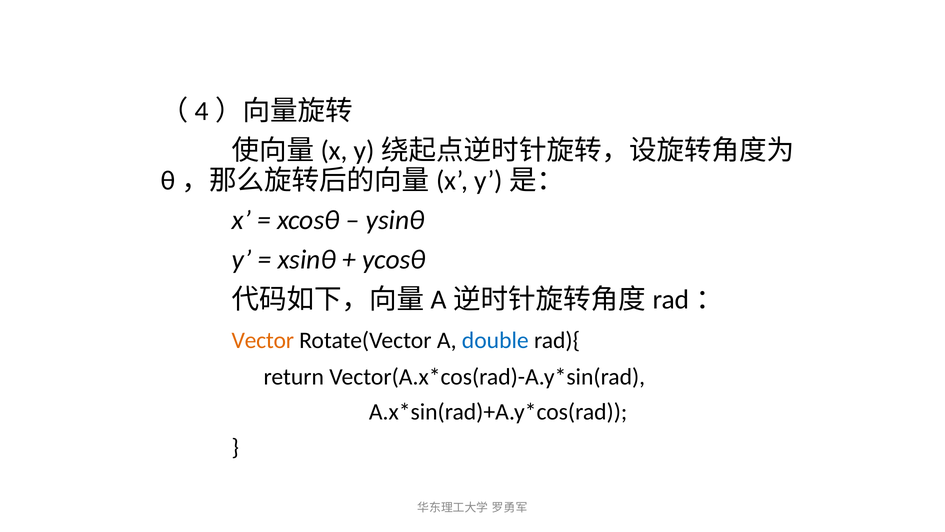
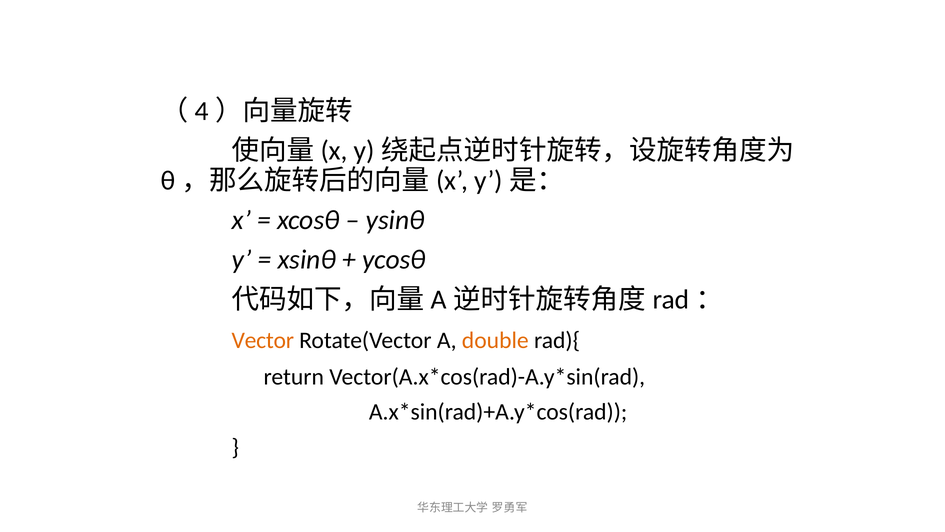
double colour: blue -> orange
